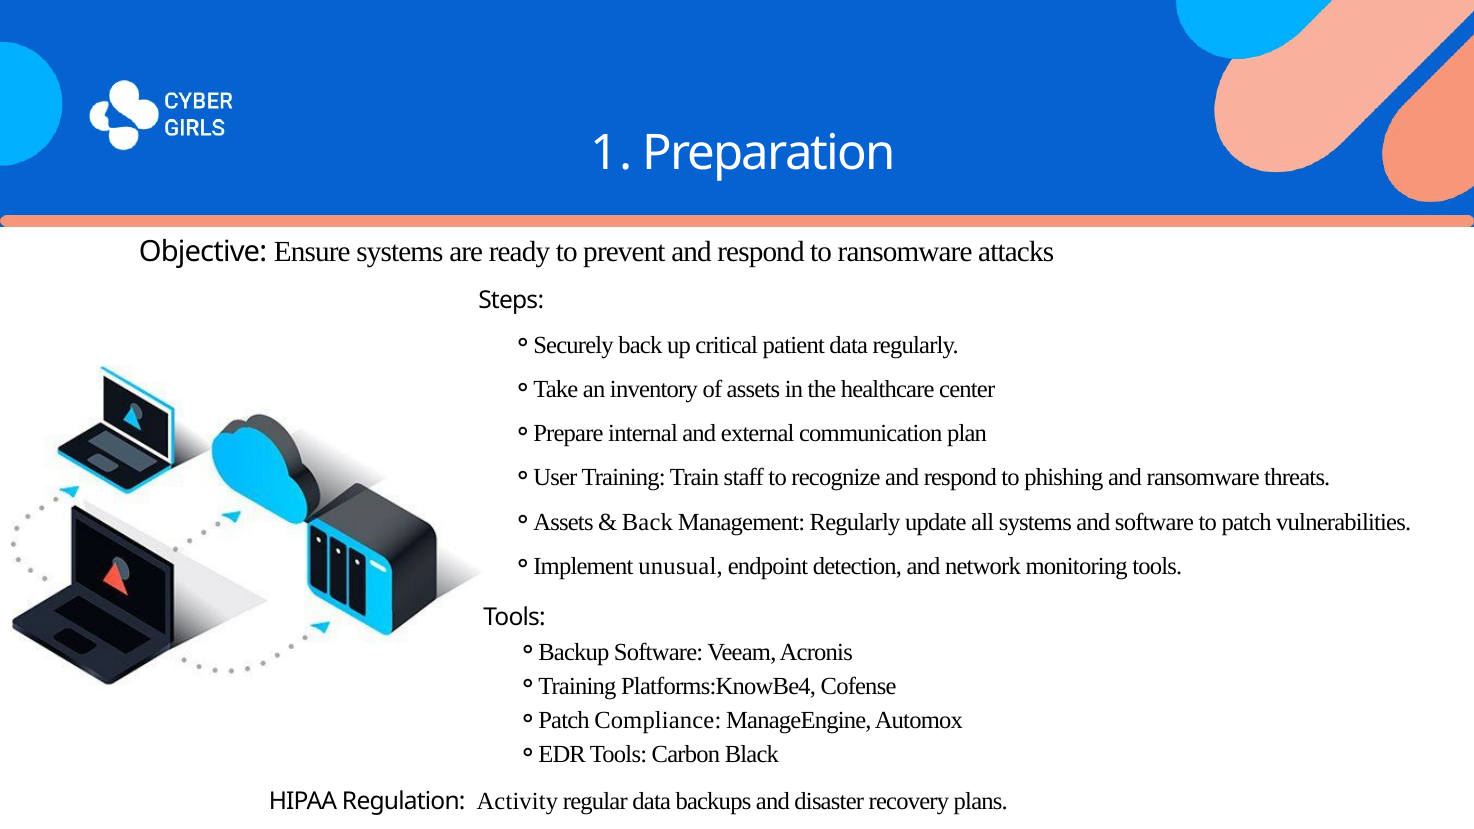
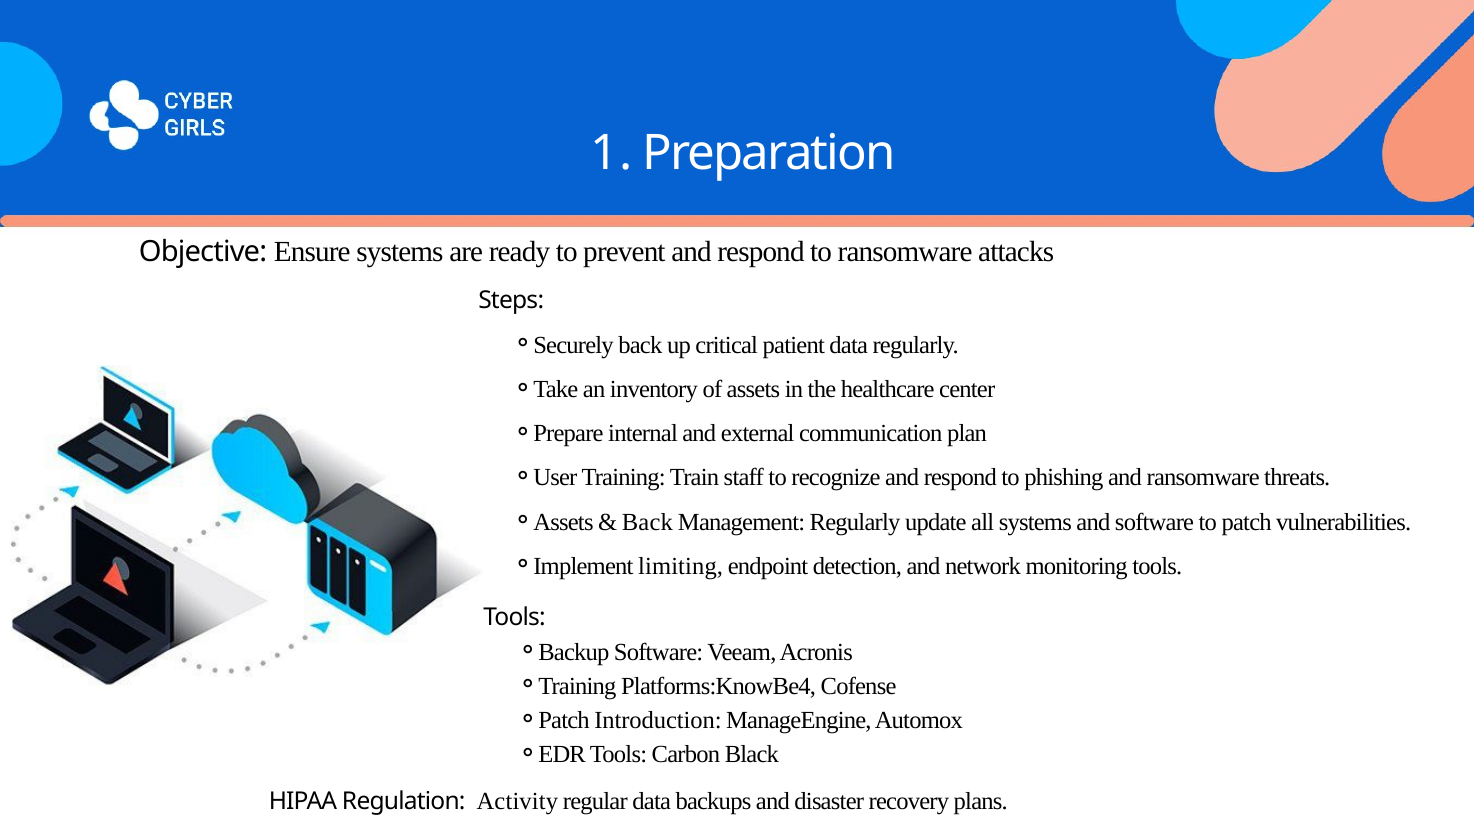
unusual: unusual -> limiting
Compliance: Compliance -> Introduction
